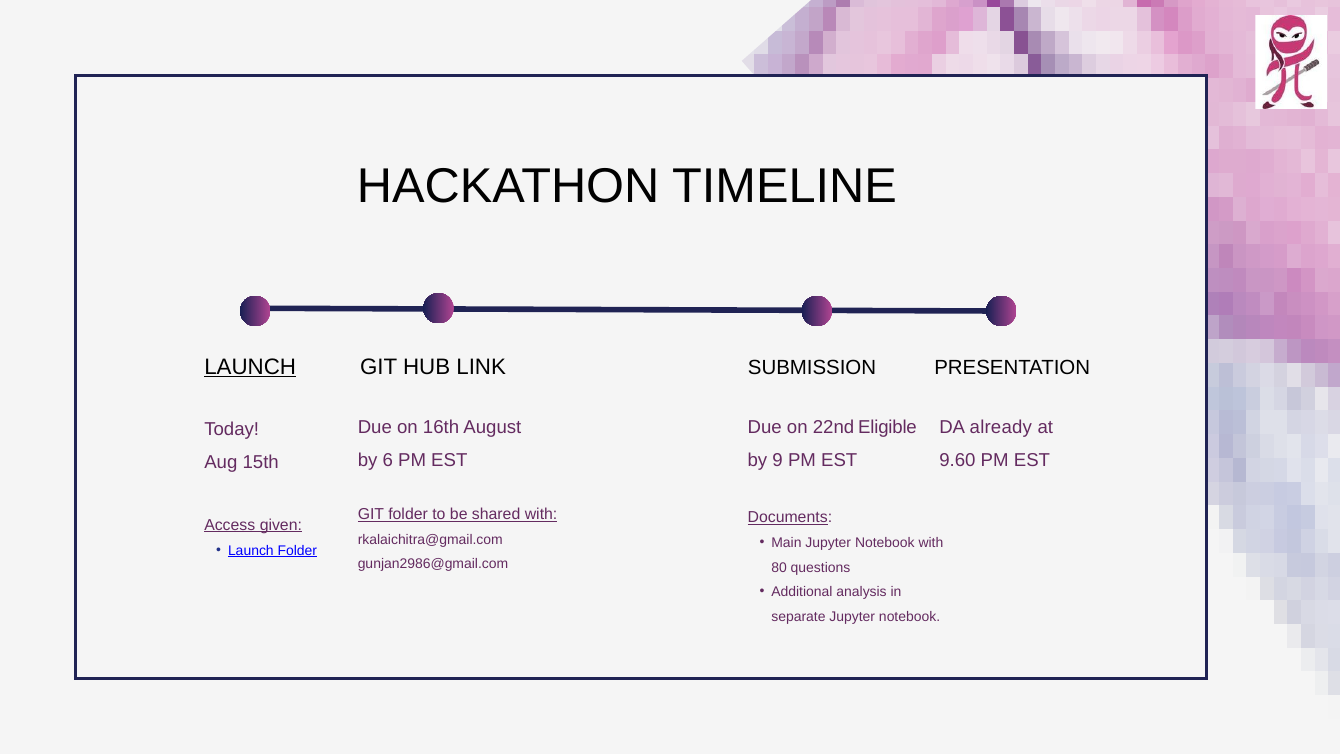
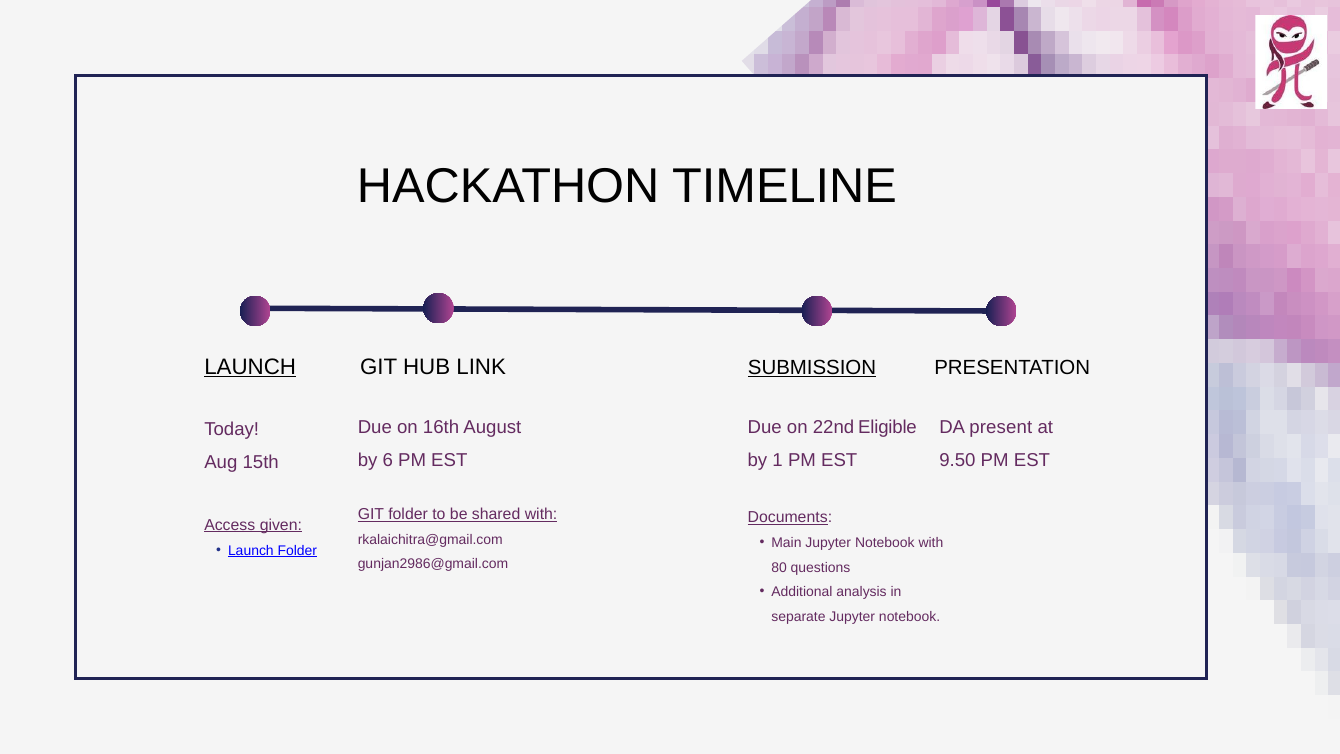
SUBMISSION underline: none -> present
already: already -> present
9: 9 -> 1
9.60: 9.60 -> 9.50
